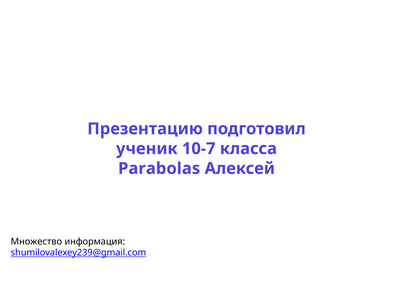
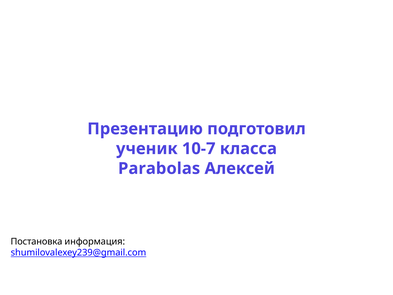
Множество: Множество -> Постановка
